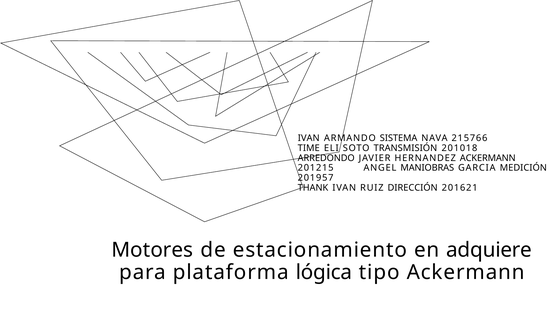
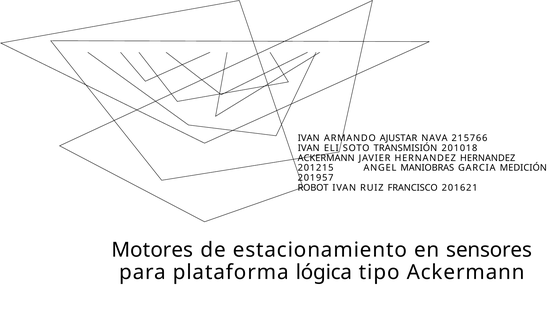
SISTEMA: SISTEMA -> AJUSTAR
TIME at (309, 148): TIME -> IVAN
ARREDONDO at (326, 158): ARREDONDO -> ACKERMANN
HERNANDEZ ACKERMANN: ACKERMANN -> HERNANDEZ
THANK: THANK -> ROBOT
DIRECCIÓN: DIRECCIÓN -> FRANCISCO
adquiere: adquiere -> sensores
